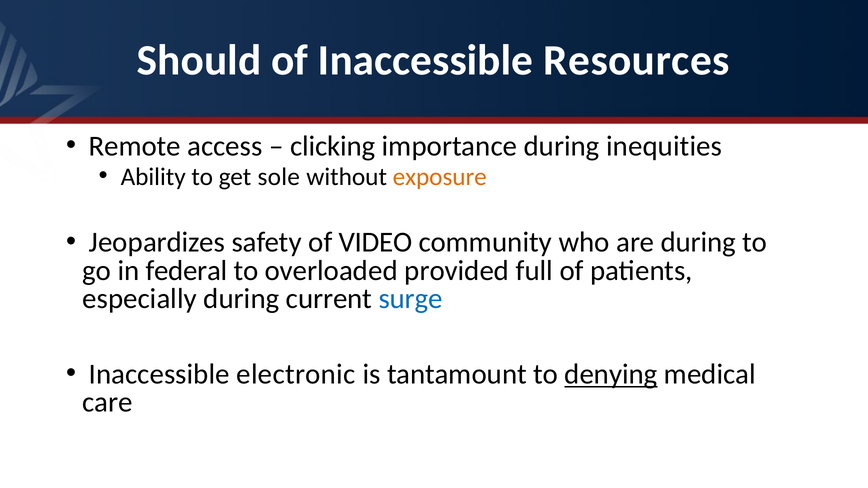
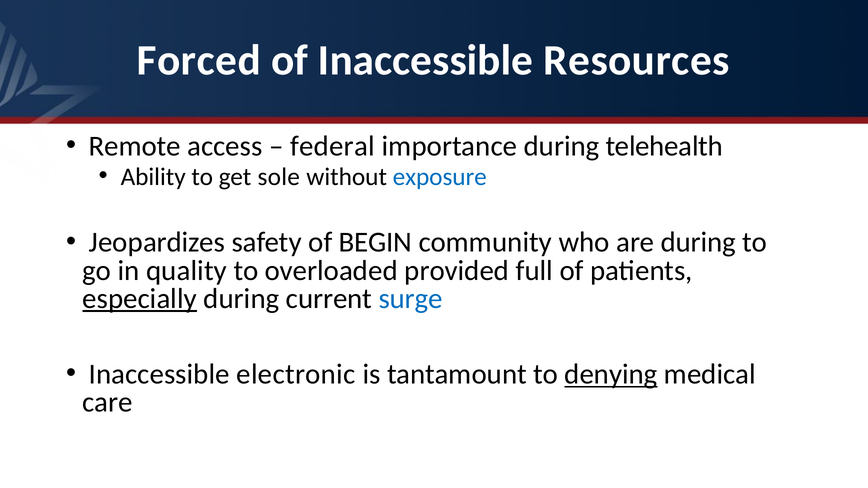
Should: Should -> Forced
clicking: clicking -> federal
inequities: inequities -> telehealth
exposure colour: orange -> blue
VIDEO: VIDEO -> BEGIN
federal: federal -> quality
especially underline: none -> present
